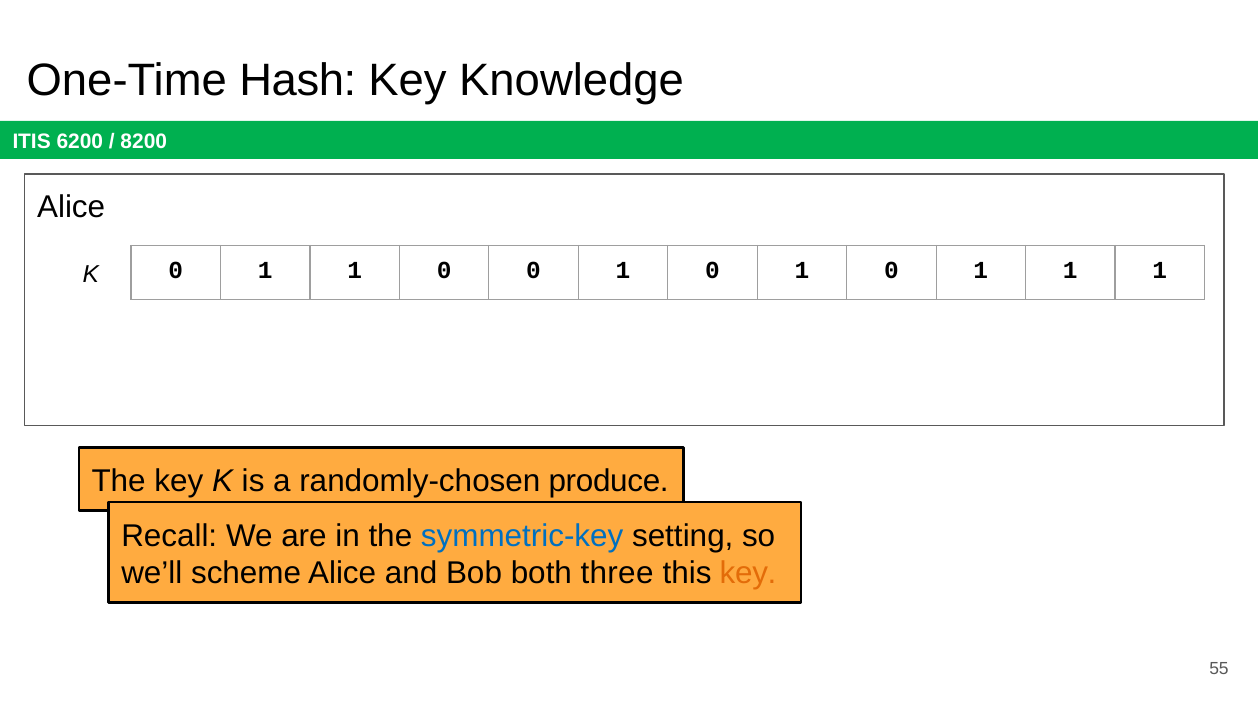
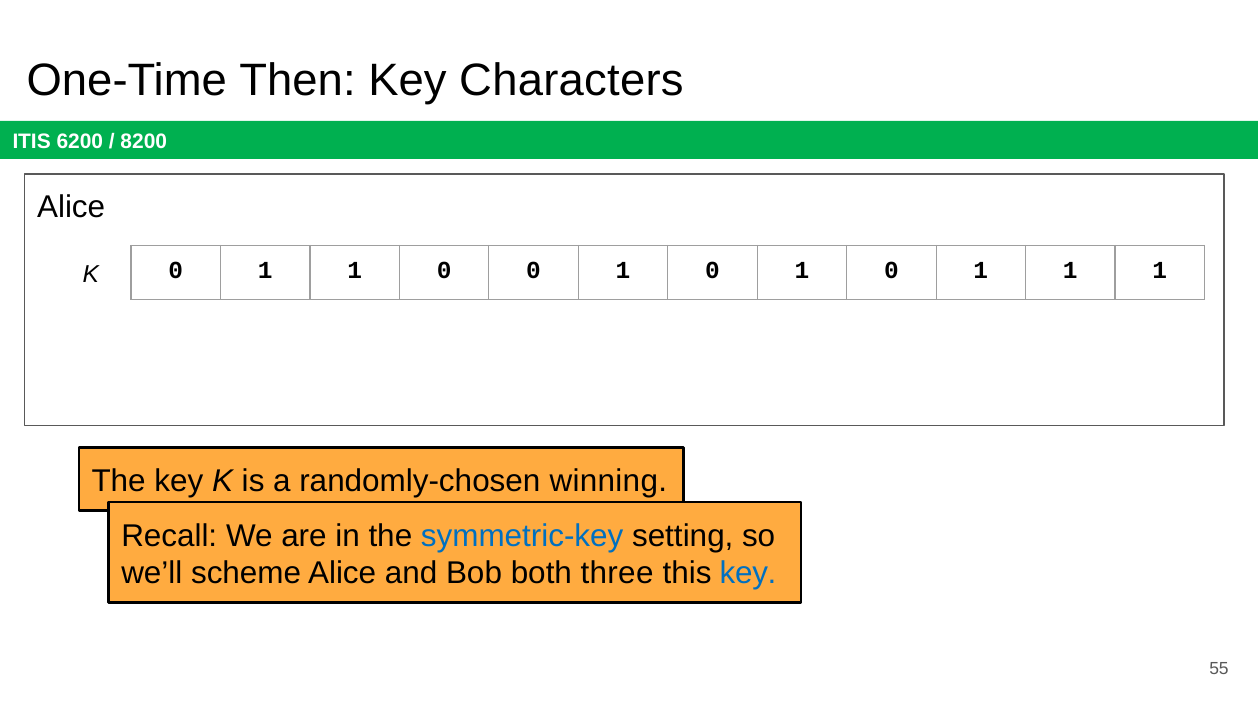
Hash: Hash -> Then
Knowledge: Knowledge -> Characters
produce: produce -> winning
key at (748, 574) colour: orange -> blue
